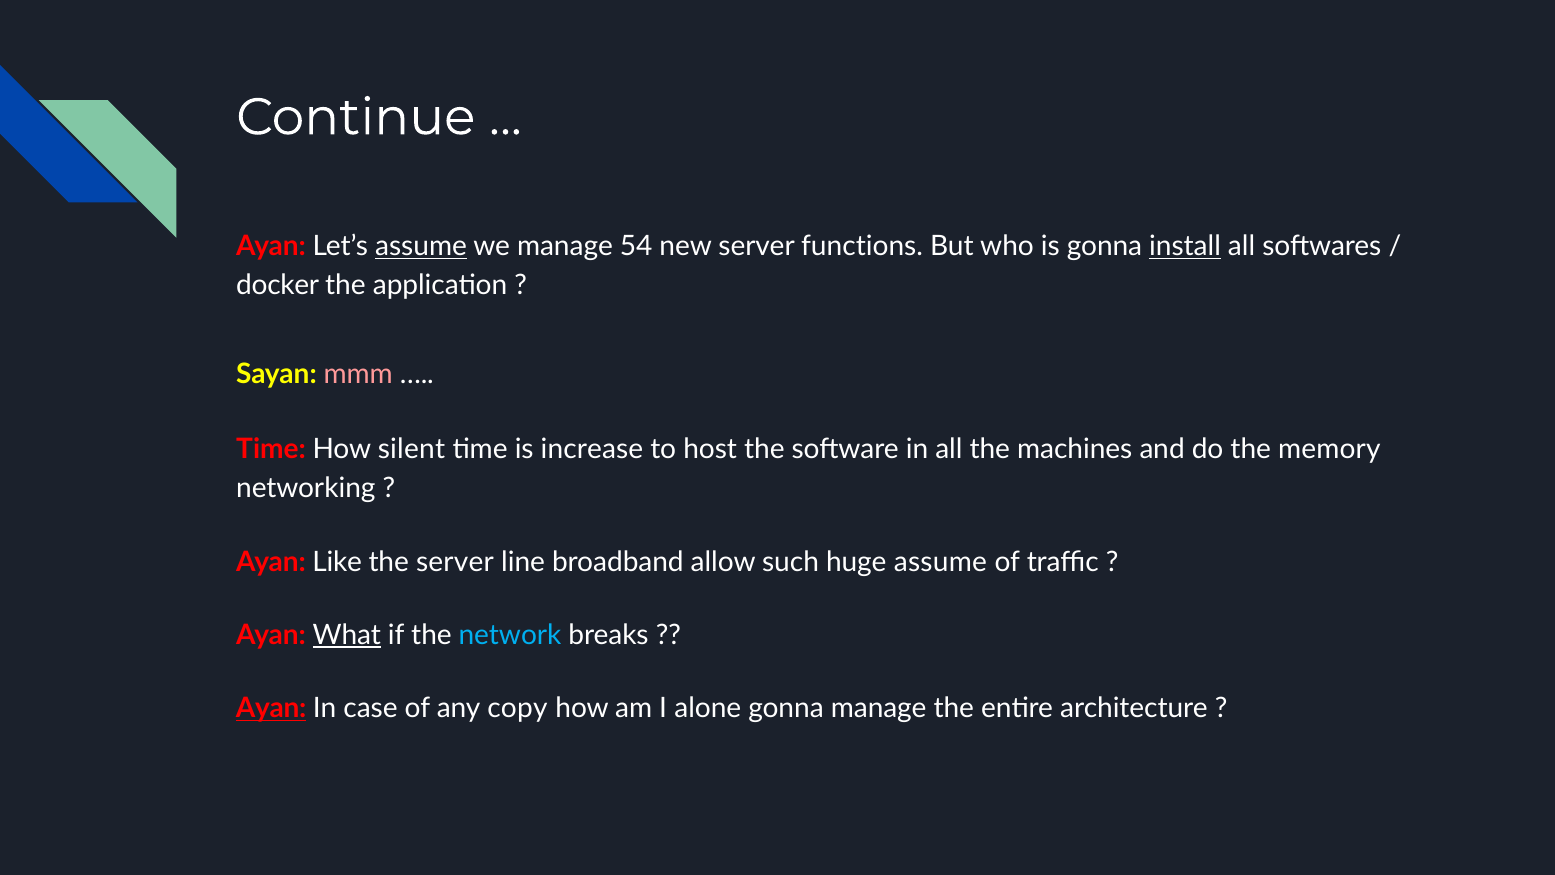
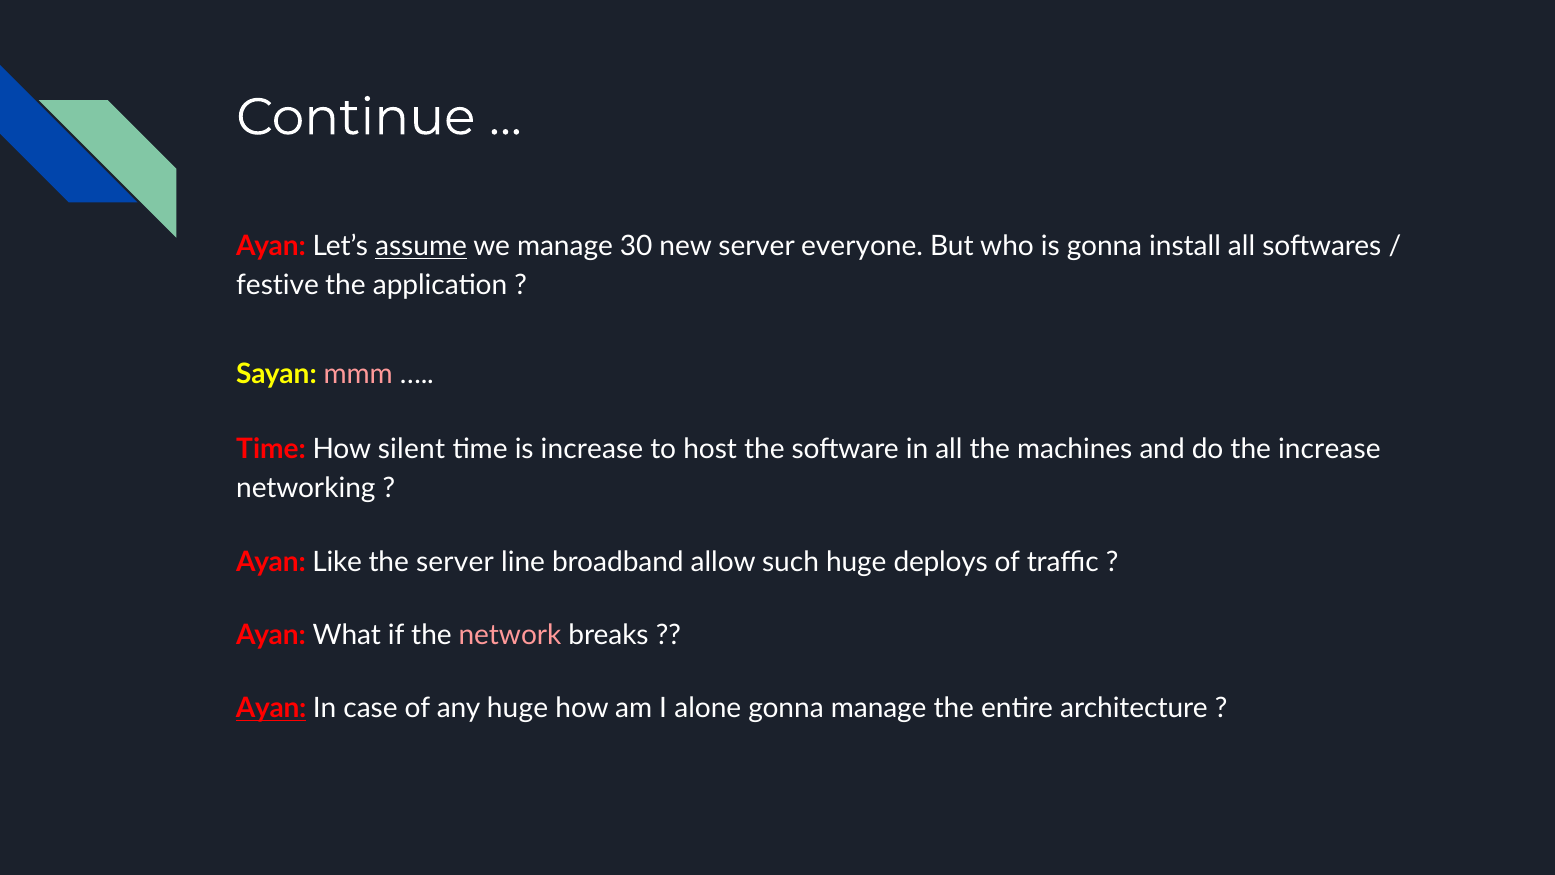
54: 54 -> 30
functions: functions -> everyone
install underline: present -> none
docker: docker -> festive
the memory: memory -> increase
huge assume: assume -> deploys
What underline: present -> none
network colour: light blue -> pink
any copy: copy -> huge
